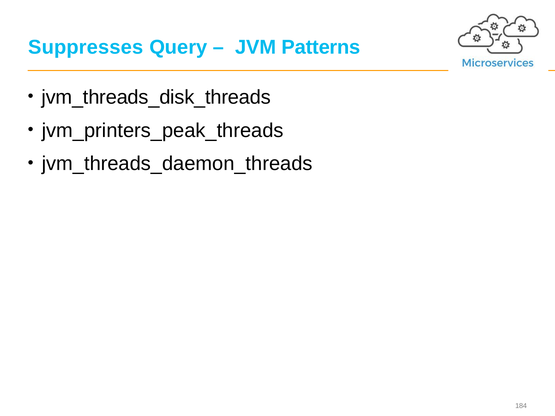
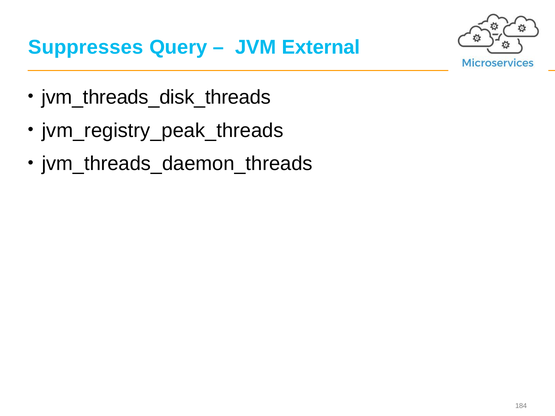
Patterns: Patterns -> External
jvm_printers_peak_threads: jvm_printers_peak_threads -> jvm_registry_peak_threads
